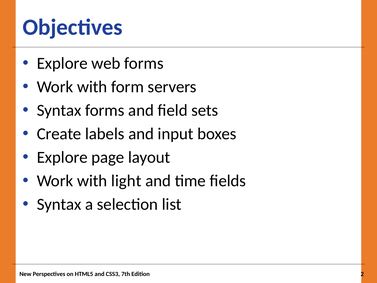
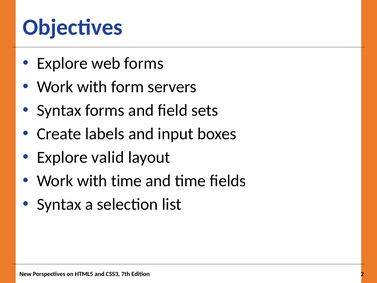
page: page -> valid
with light: light -> time
